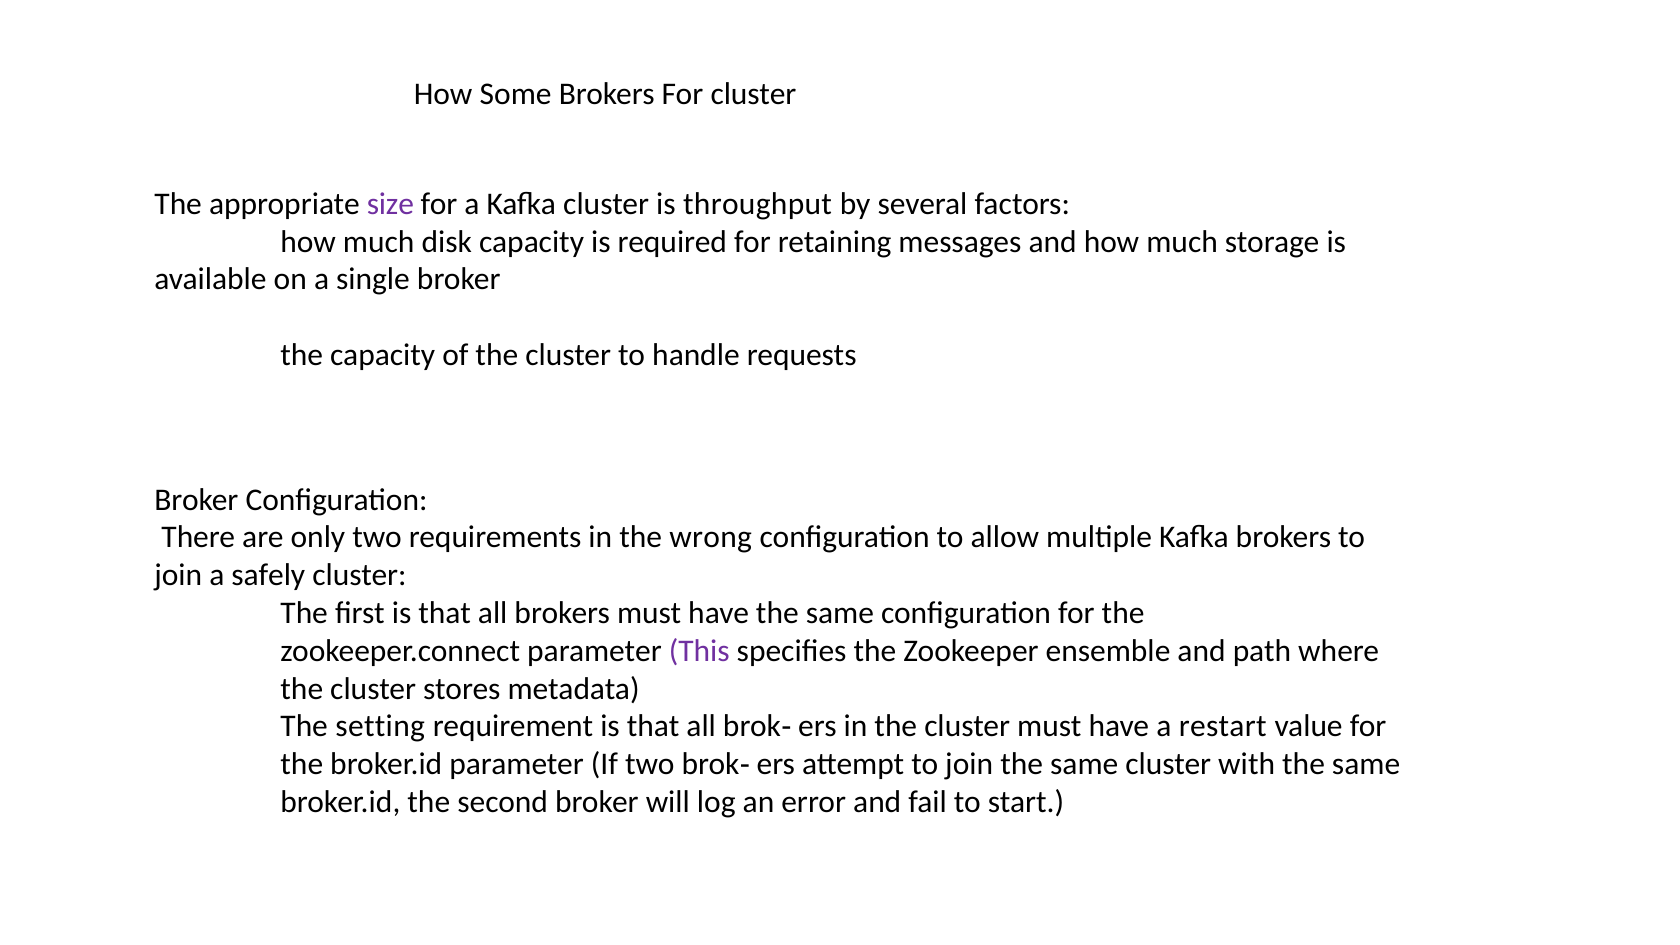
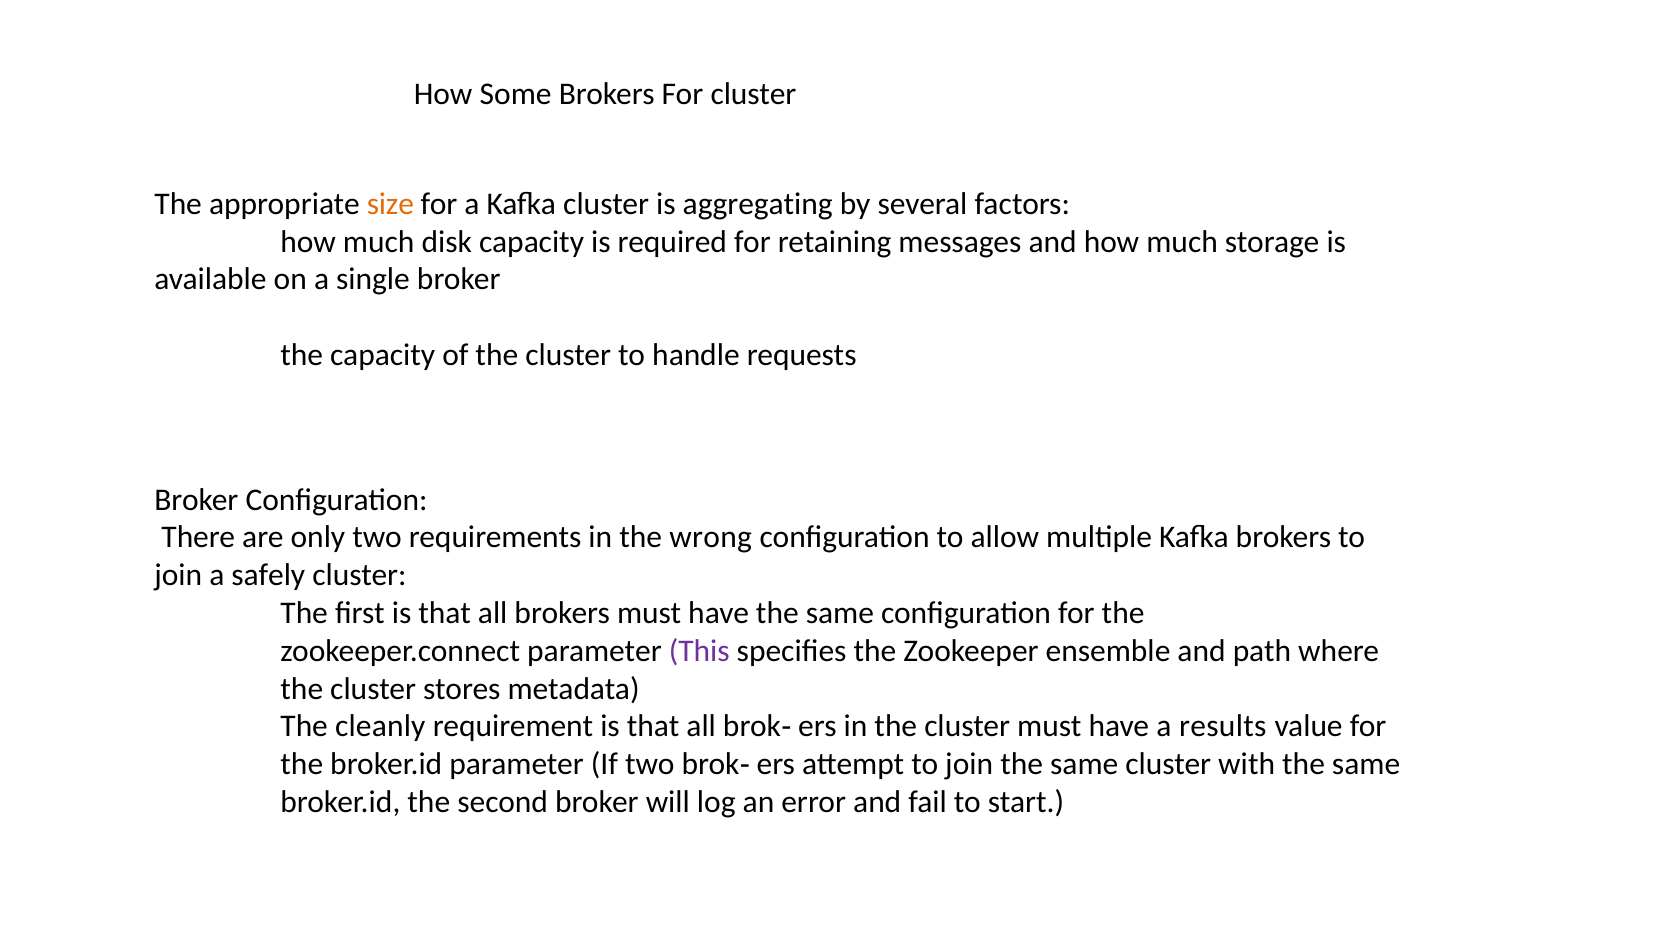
size colour: purple -> orange
throughput: throughput -> aggregating
setting: setting -> cleanly
restart: restart -> results
